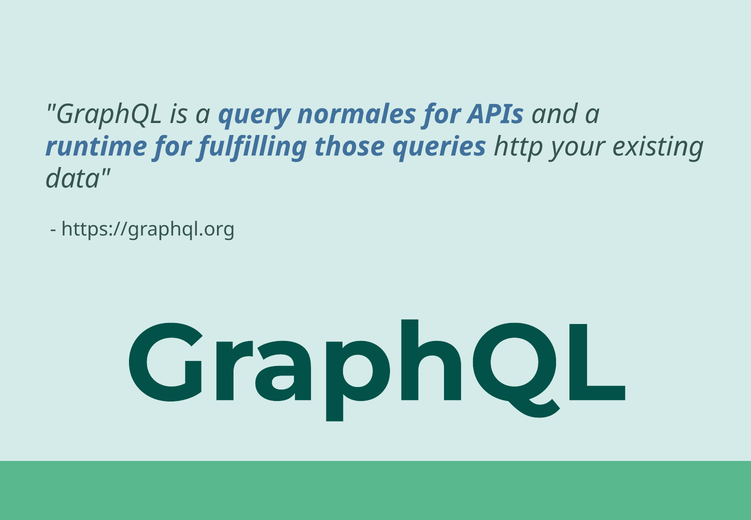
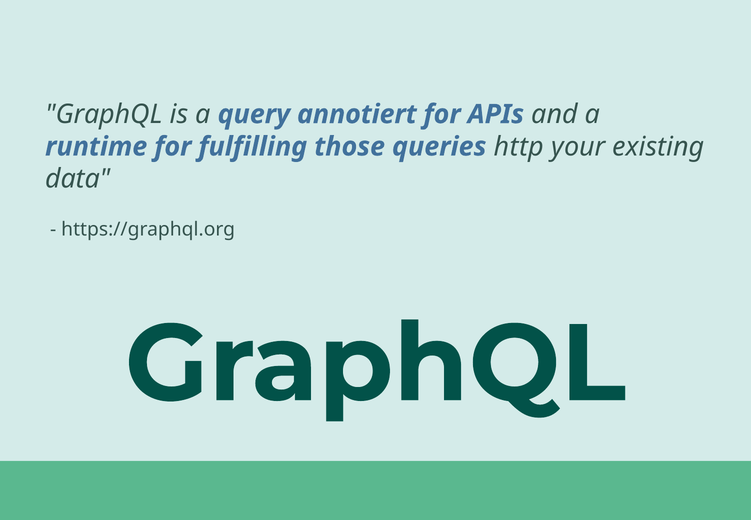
normales: normales -> annotiert
